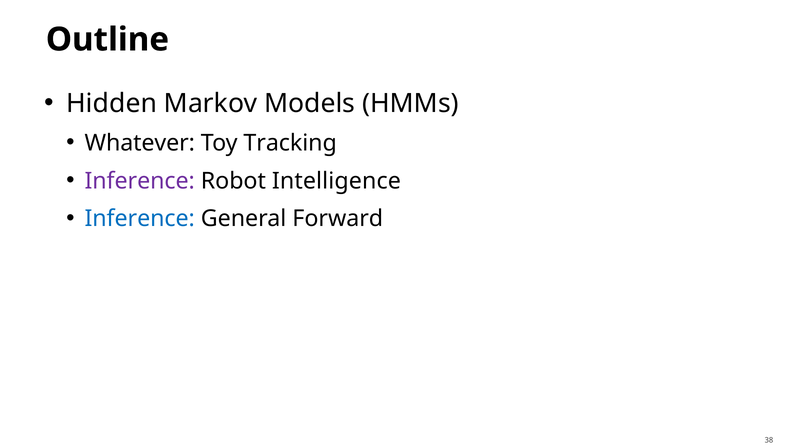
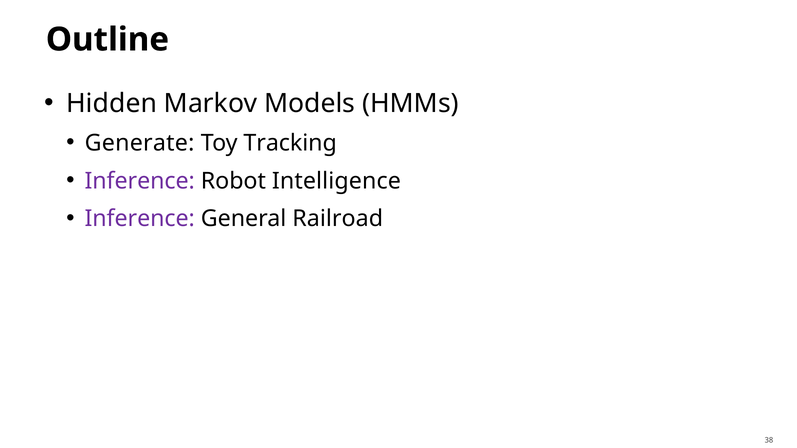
Whatever: Whatever -> Generate
Inference at (140, 219) colour: blue -> purple
Forward: Forward -> Railroad
